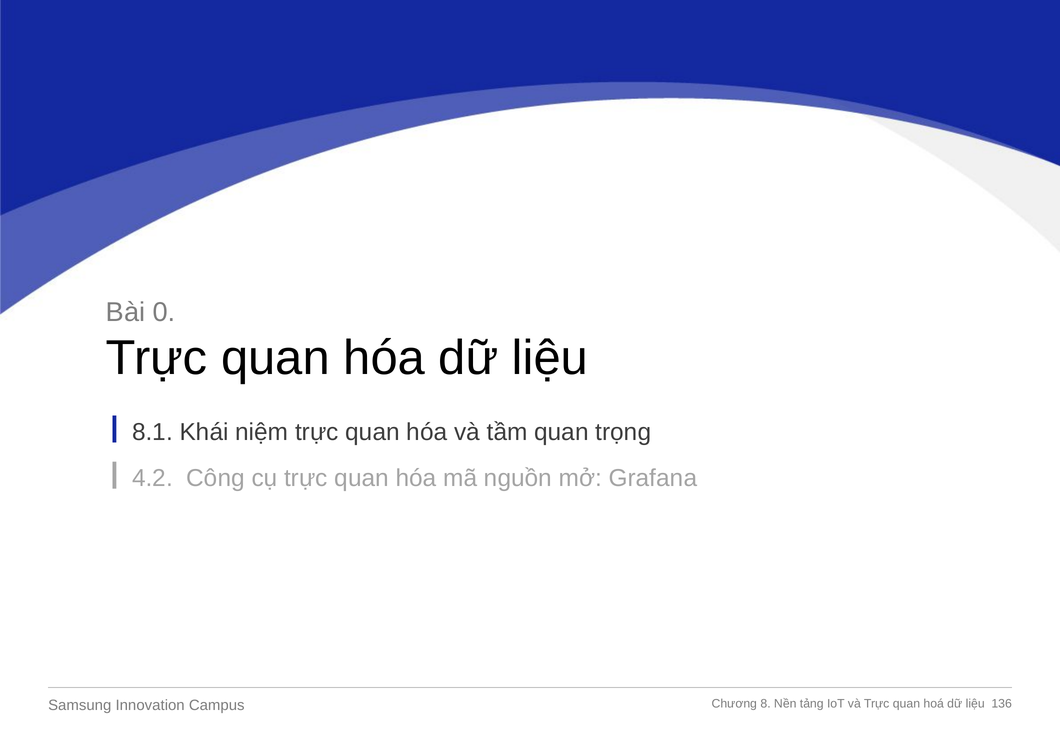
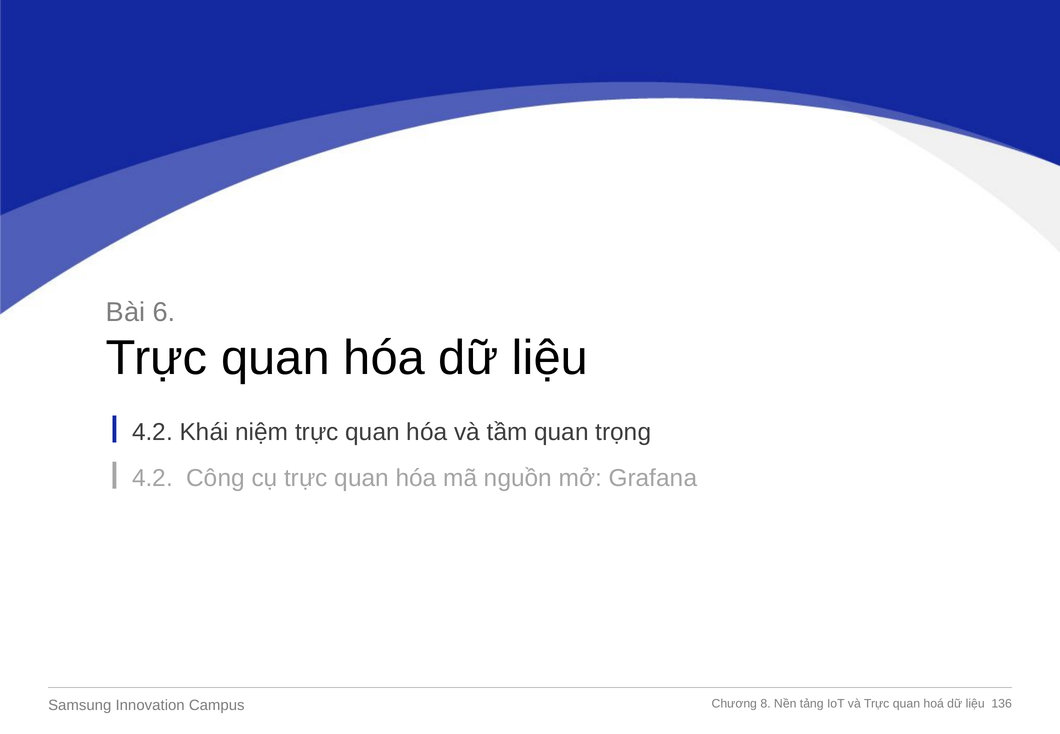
0: 0 -> 6
8.1 at (152, 432): 8.1 -> 4.2
